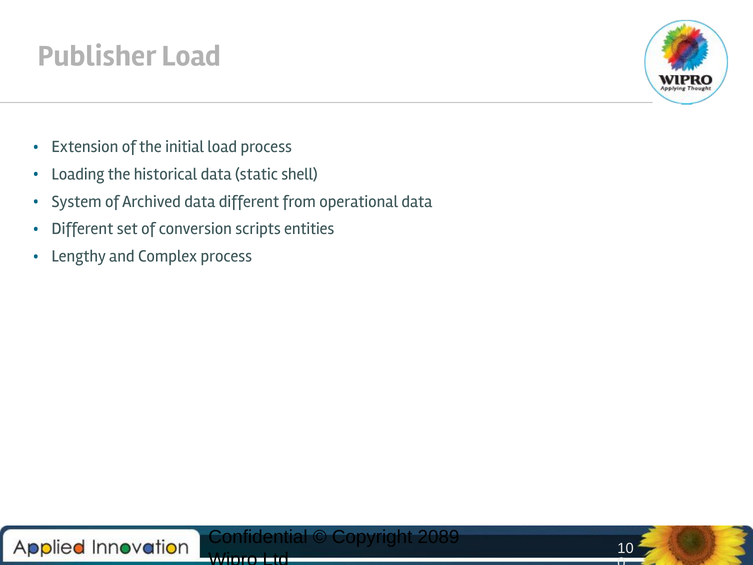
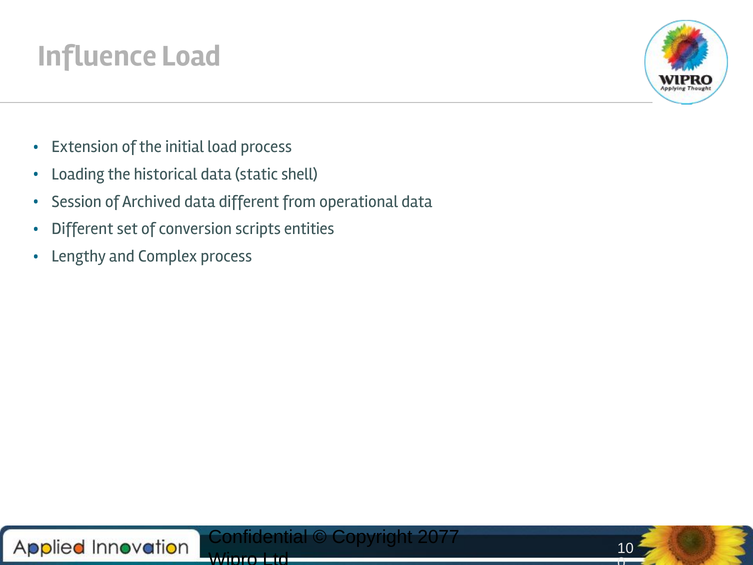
Publisher: Publisher -> Influence
System: System -> Session
2089: 2089 -> 2077
